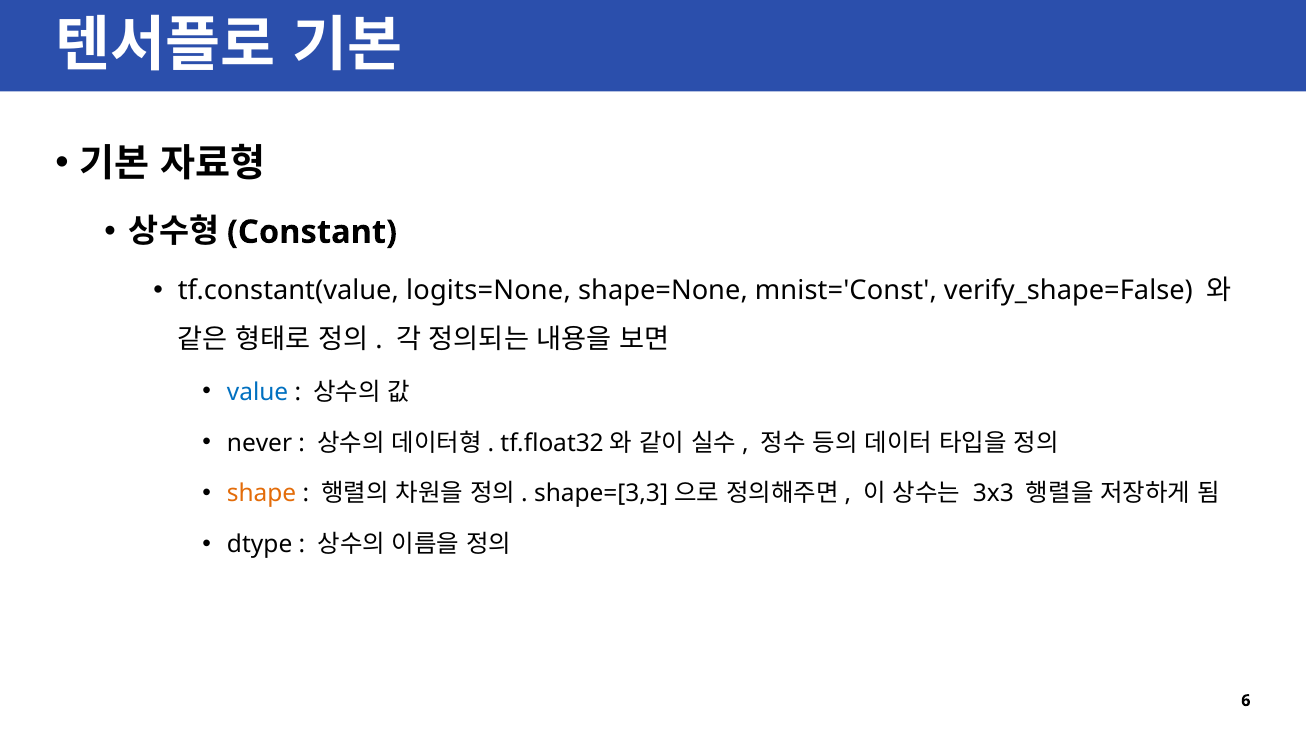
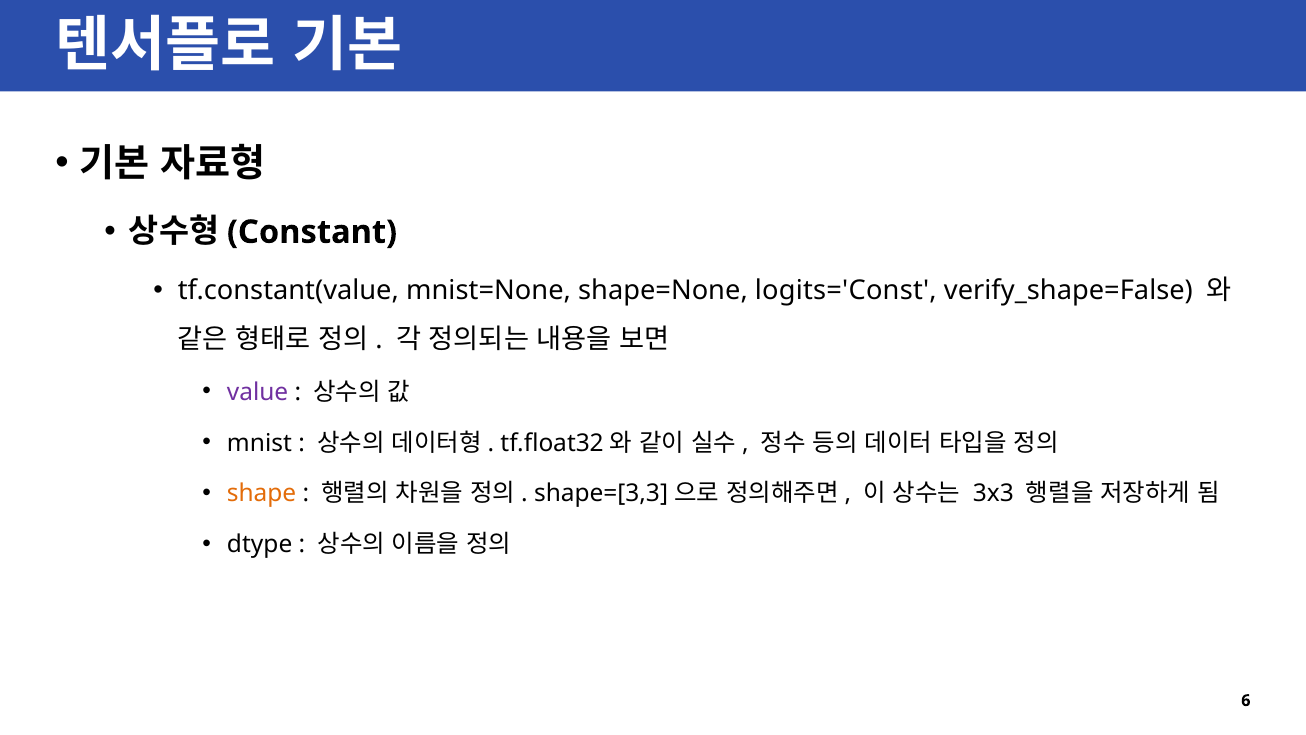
logits=None: logits=None -> mnist=None
mnist='Const: mnist='Const -> logits='Const
value colour: blue -> purple
never: never -> mnist
